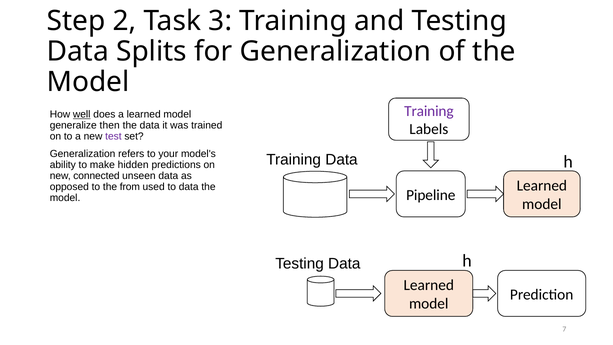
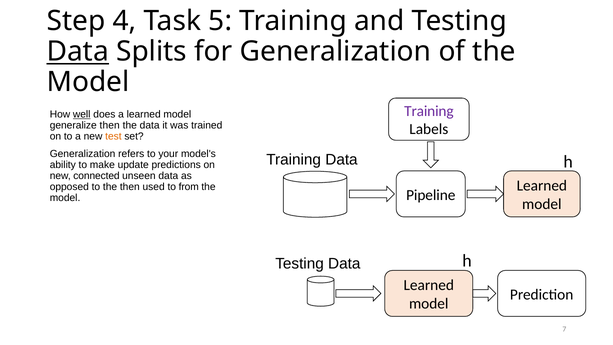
2: 2 -> 4
3: 3 -> 5
Data at (78, 51) underline: none -> present
test colour: purple -> orange
hidden: hidden -> update
the from: from -> then
to data: data -> from
